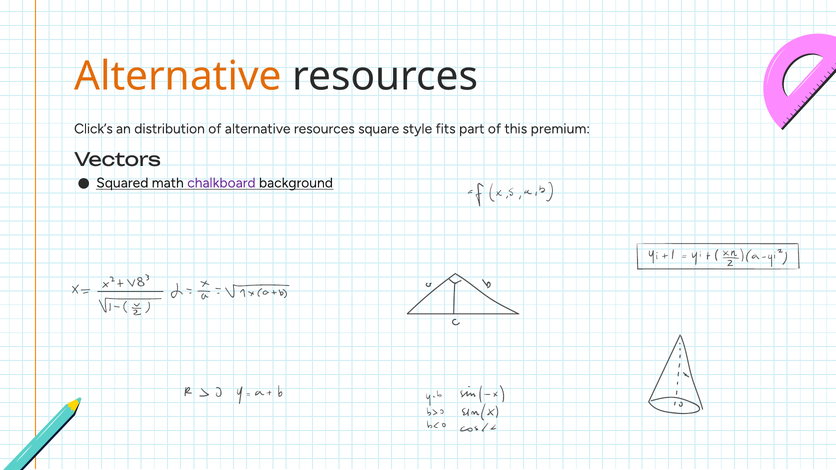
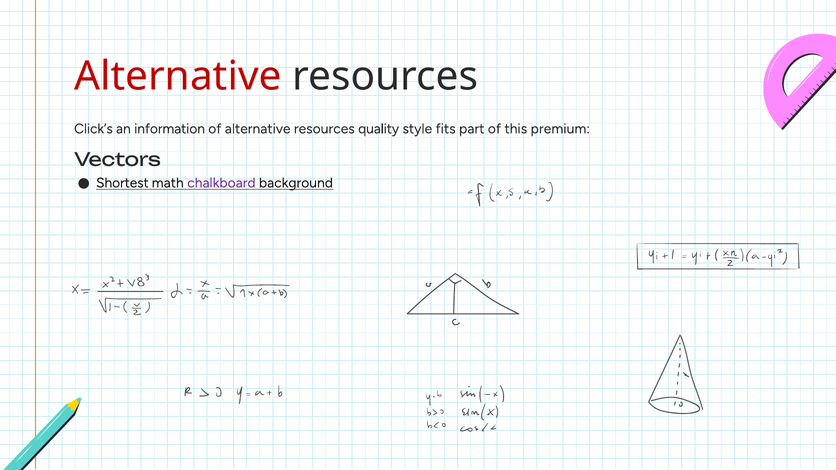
Alternative at (178, 76) colour: orange -> red
distribution: distribution -> information
square: square -> quality
Squared: Squared -> Shortest
